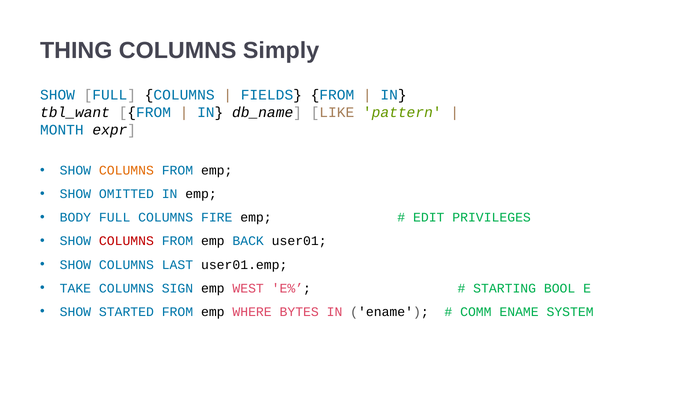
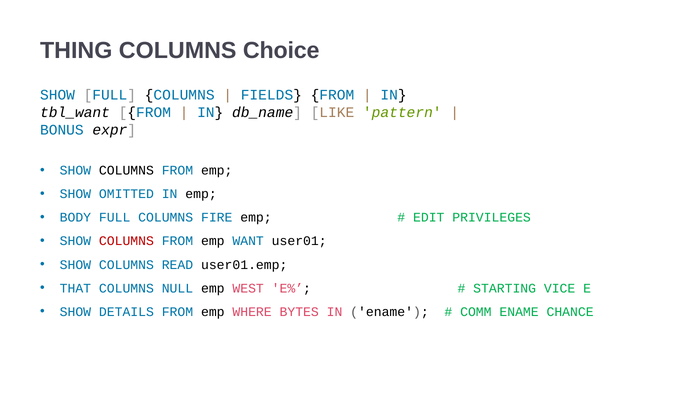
Simply: Simply -> Choice
MONTH: MONTH -> BONUS
COLUMNS at (126, 170) colour: orange -> black
BACK: BACK -> WANT
LAST: LAST -> READ
TAKE: TAKE -> THAT
SIGN: SIGN -> NULL
BOOL: BOOL -> VICE
STARTED: STARTED -> DETAILS
SYSTEM: SYSTEM -> CHANCE
